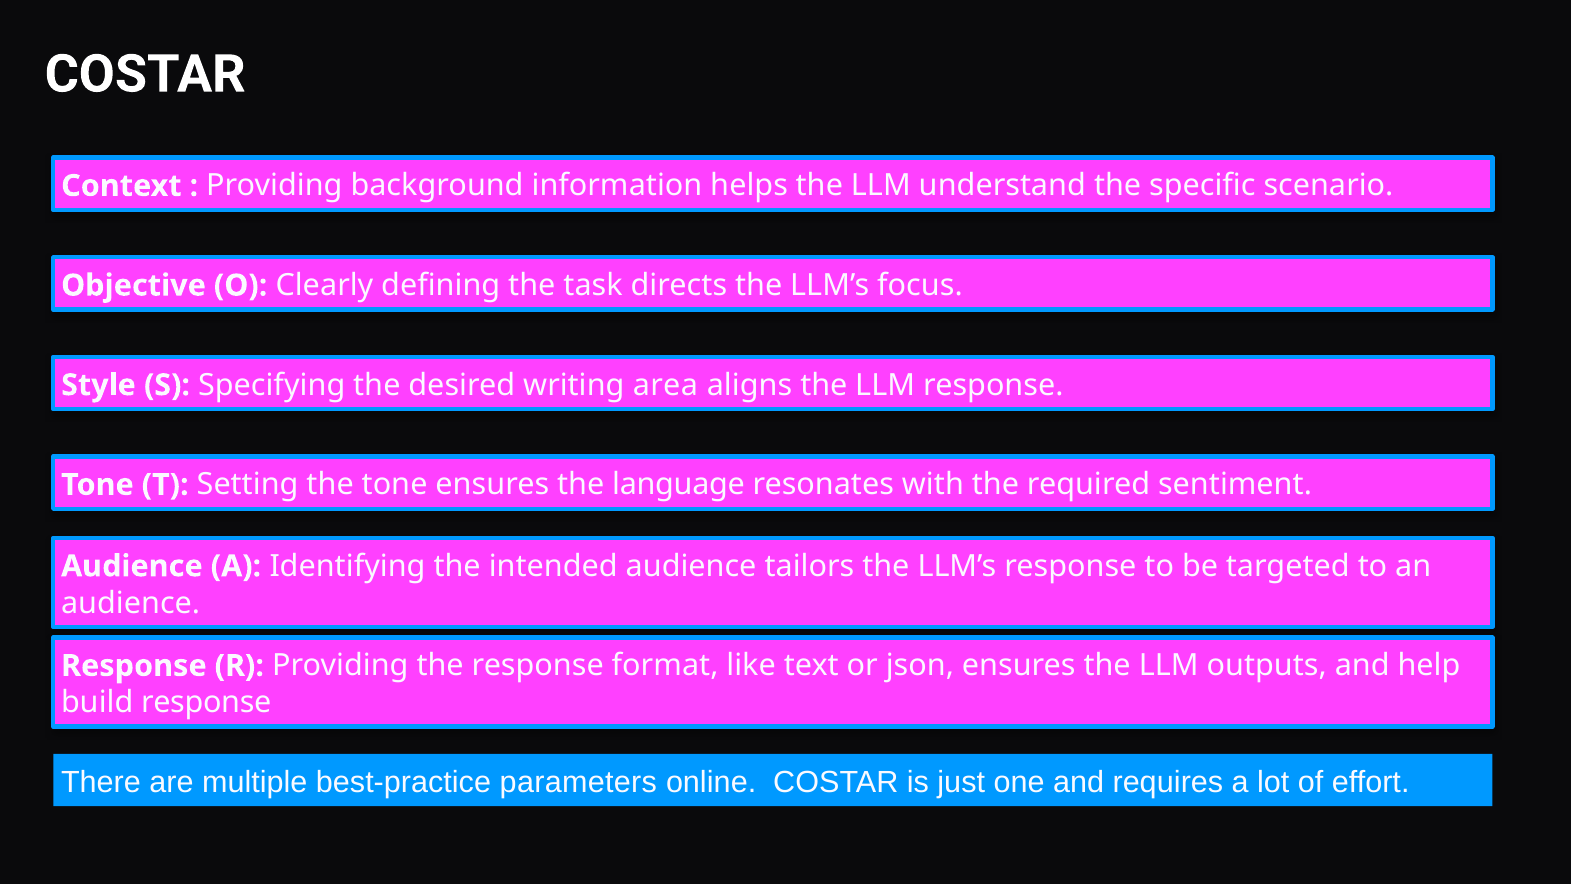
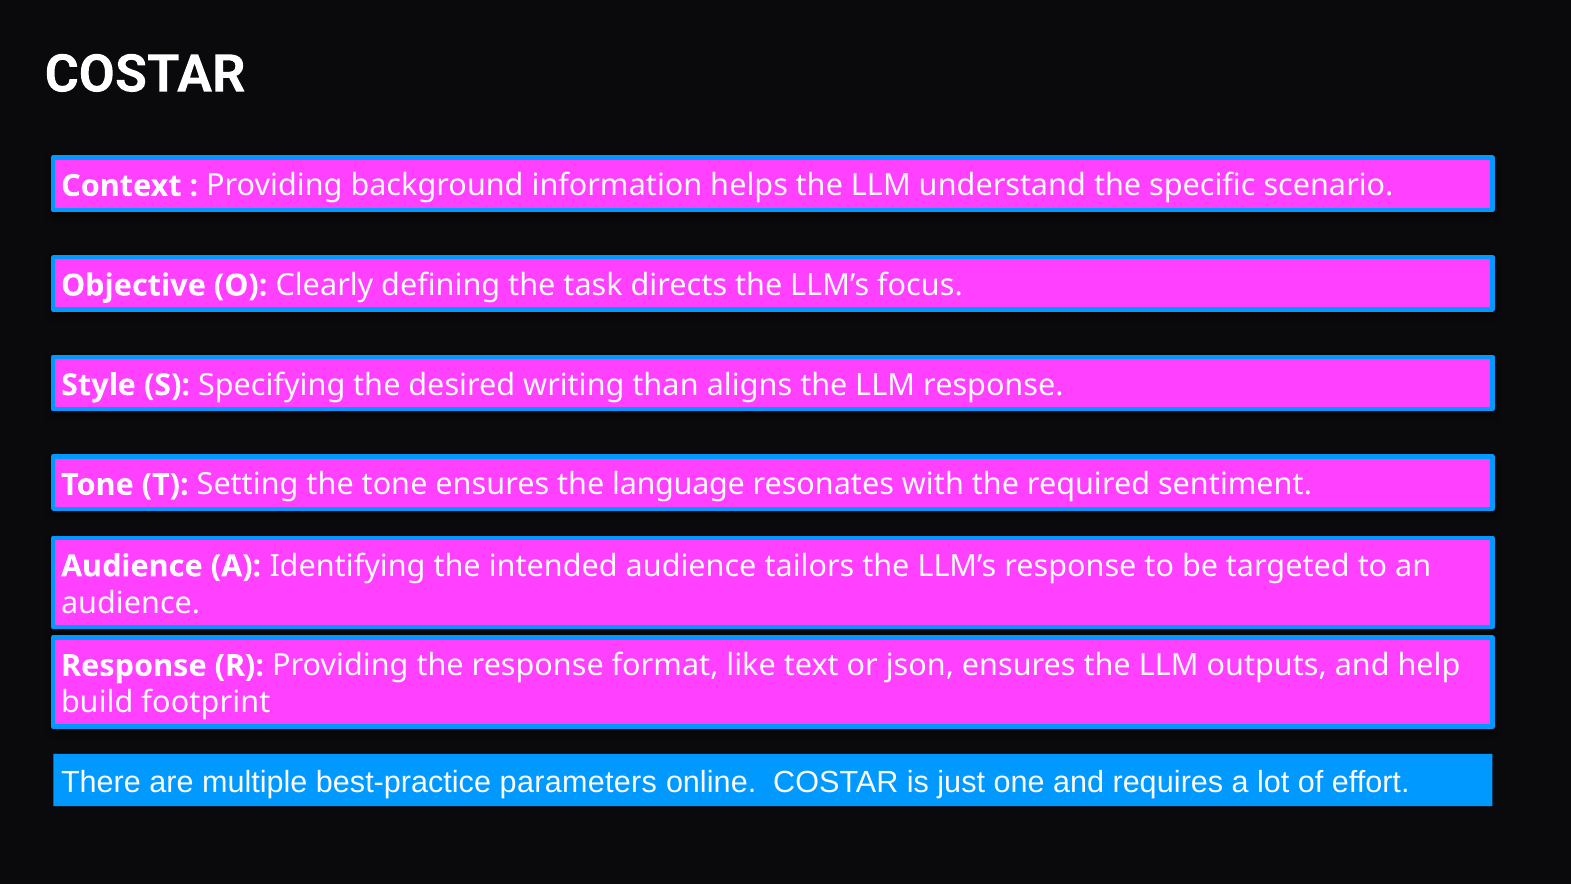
area: area -> than
build response: response -> footprint
